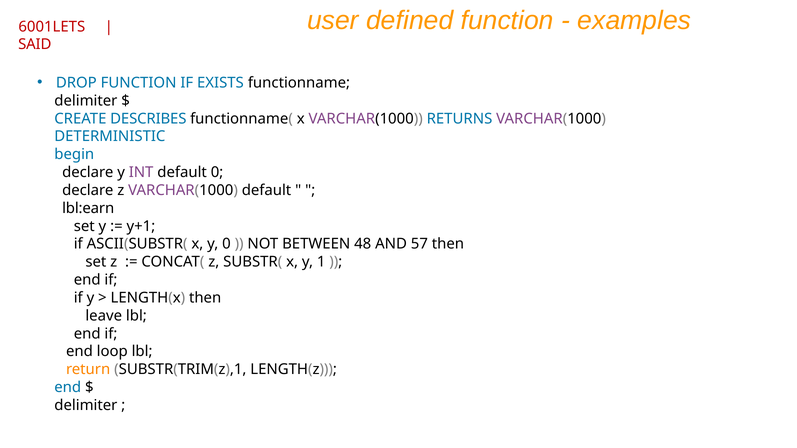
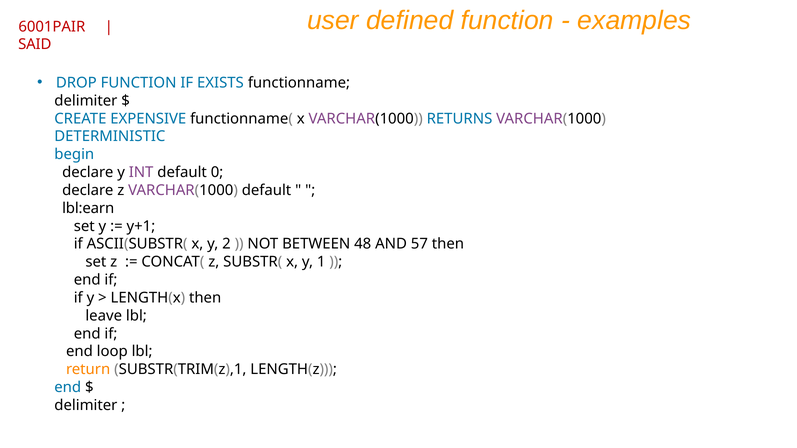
6001LETS: 6001LETS -> 6001PAIR
DESCRIBES: DESCRIBES -> EXPENSIVE
y 0: 0 -> 2
